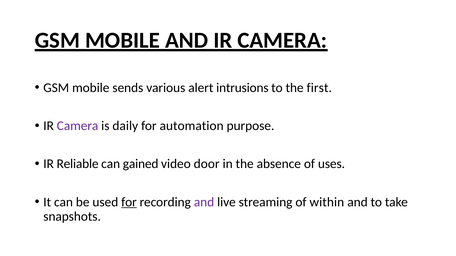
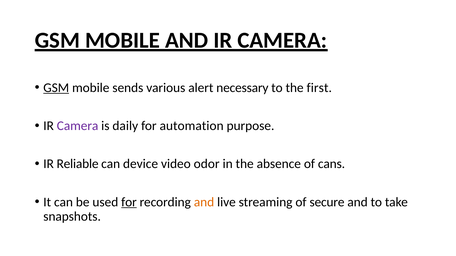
GSM at (56, 88) underline: none -> present
intrusions: intrusions -> necessary
gained: gained -> device
door: door -> odor
uses: uses -> cans
and at (204, 202) colour: purple -> orange
within: within -> secure
